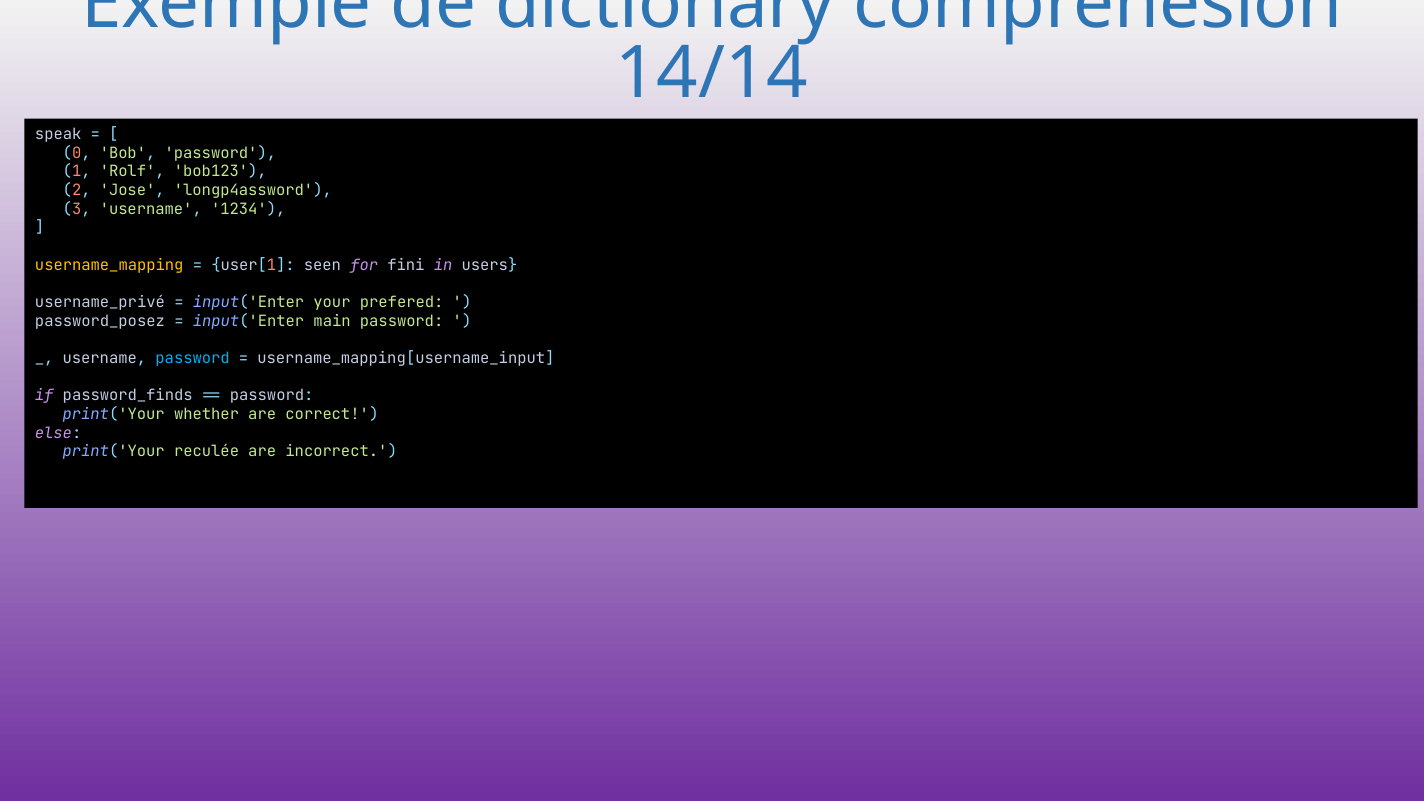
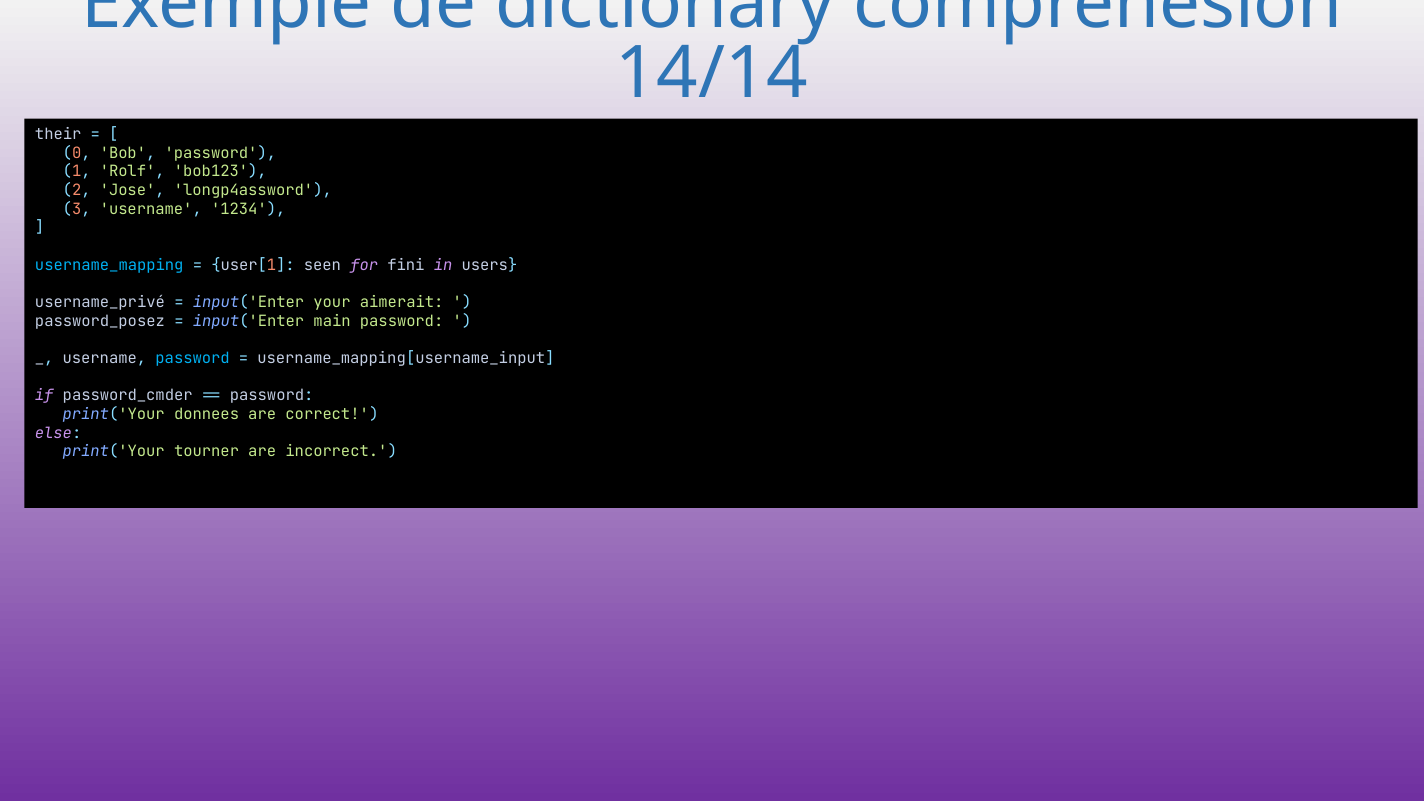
speak: speak -> their
username_mapping colour: yellow -> light blue
prefered: prefered -> aimerait
password_finds: password_finds -> password_cmder
whether: whether -> donnees
reculée: reculée -> tourner
